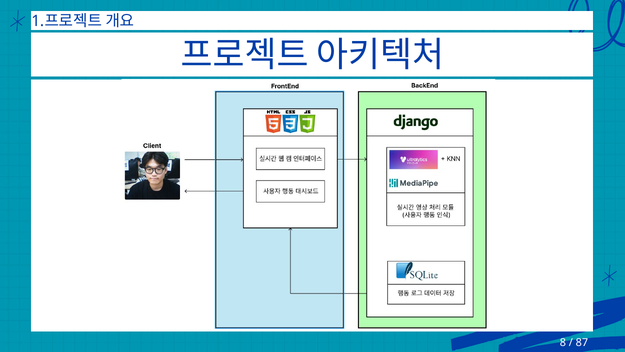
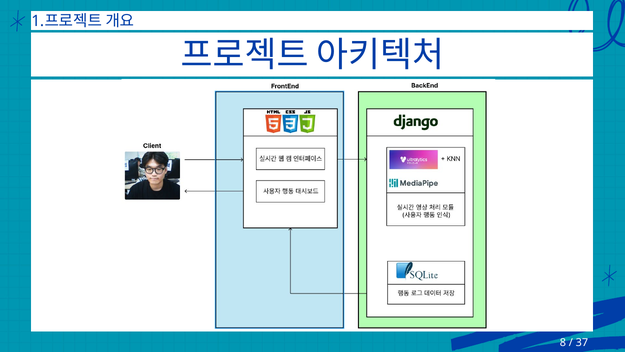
87: 87 -> 37
